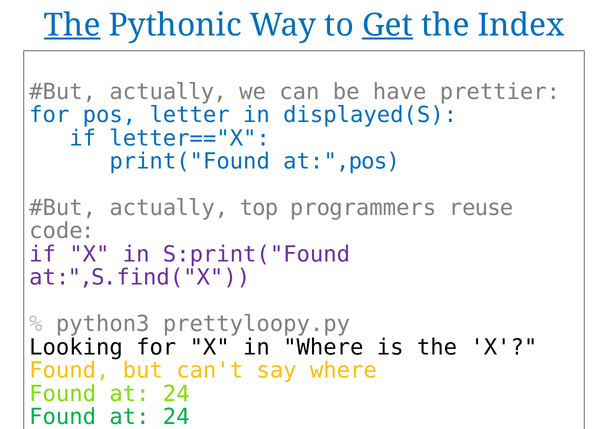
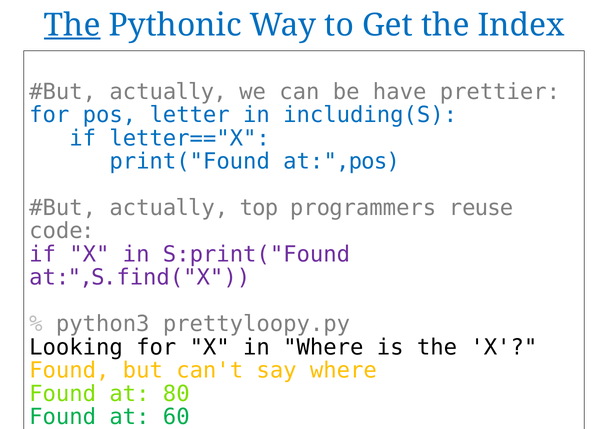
Get underline: present -> none
displayed(S: displayed(S -> including(S
24 at (176, 394): 24 -> 80
24 at (176, 417): 24 -> 60
